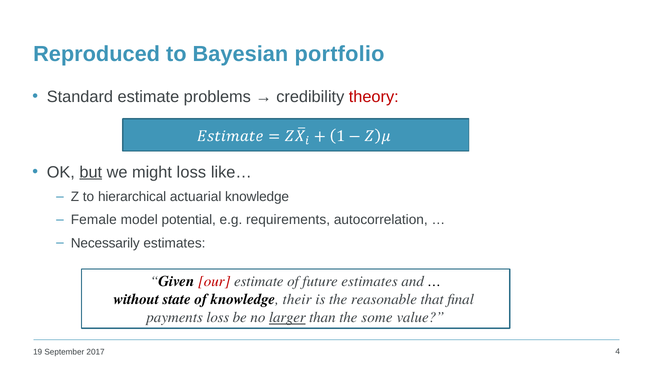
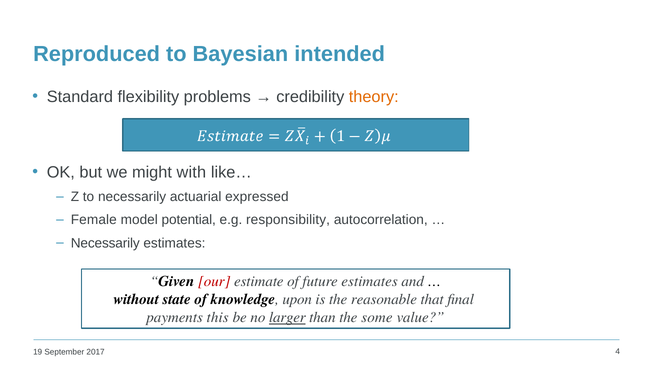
portfolio: portfolio -> intended
Standard estimate: estimate -> flexibility
theory colour: red -> orange
but underline: present -> none
might loss: loss -> with
to hierarchical: hierarchical -> necessarily
actuarial knowledge: knowledge -> expressed
requirements: requirements -> responsibility
their: their -> upon
payments loss: loss -> this
